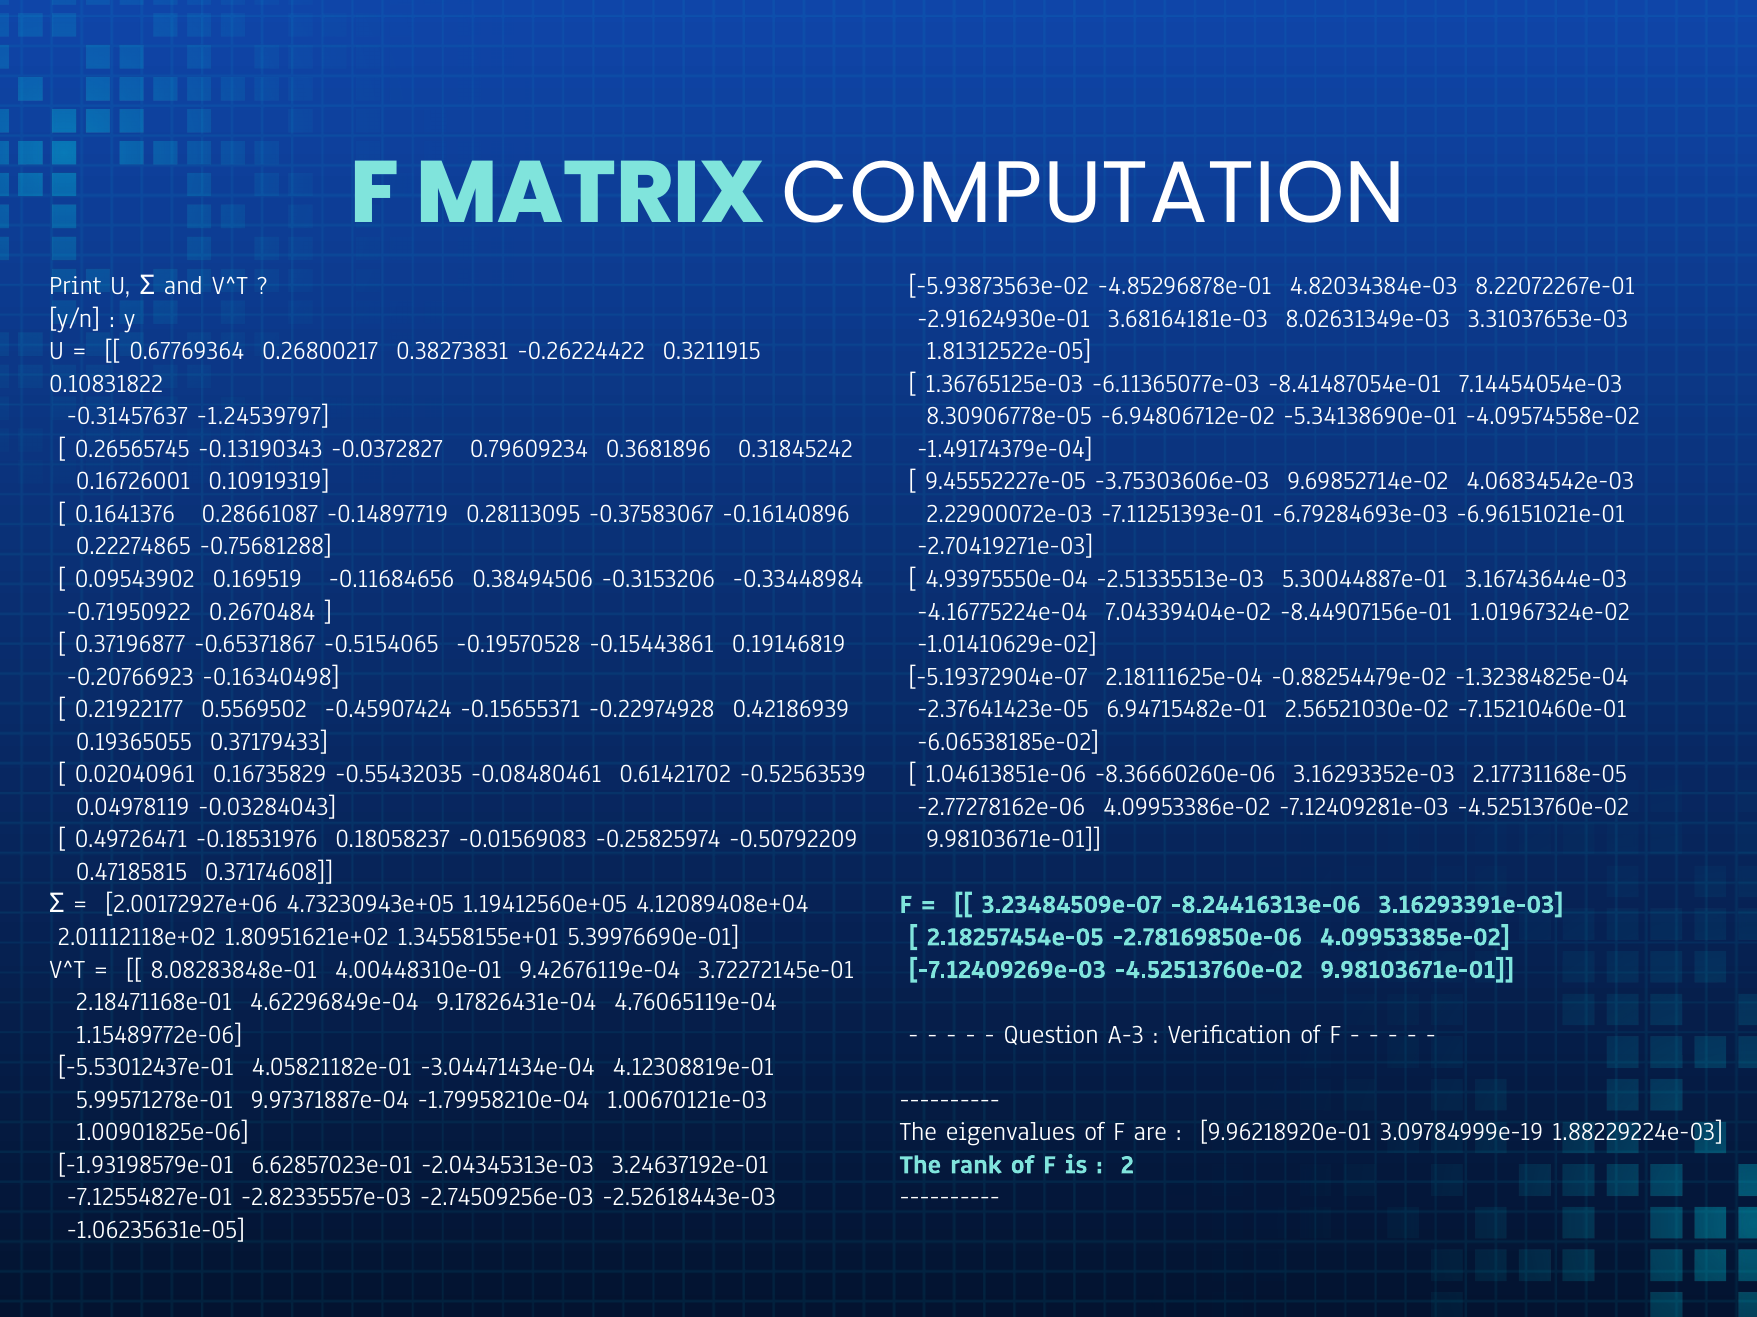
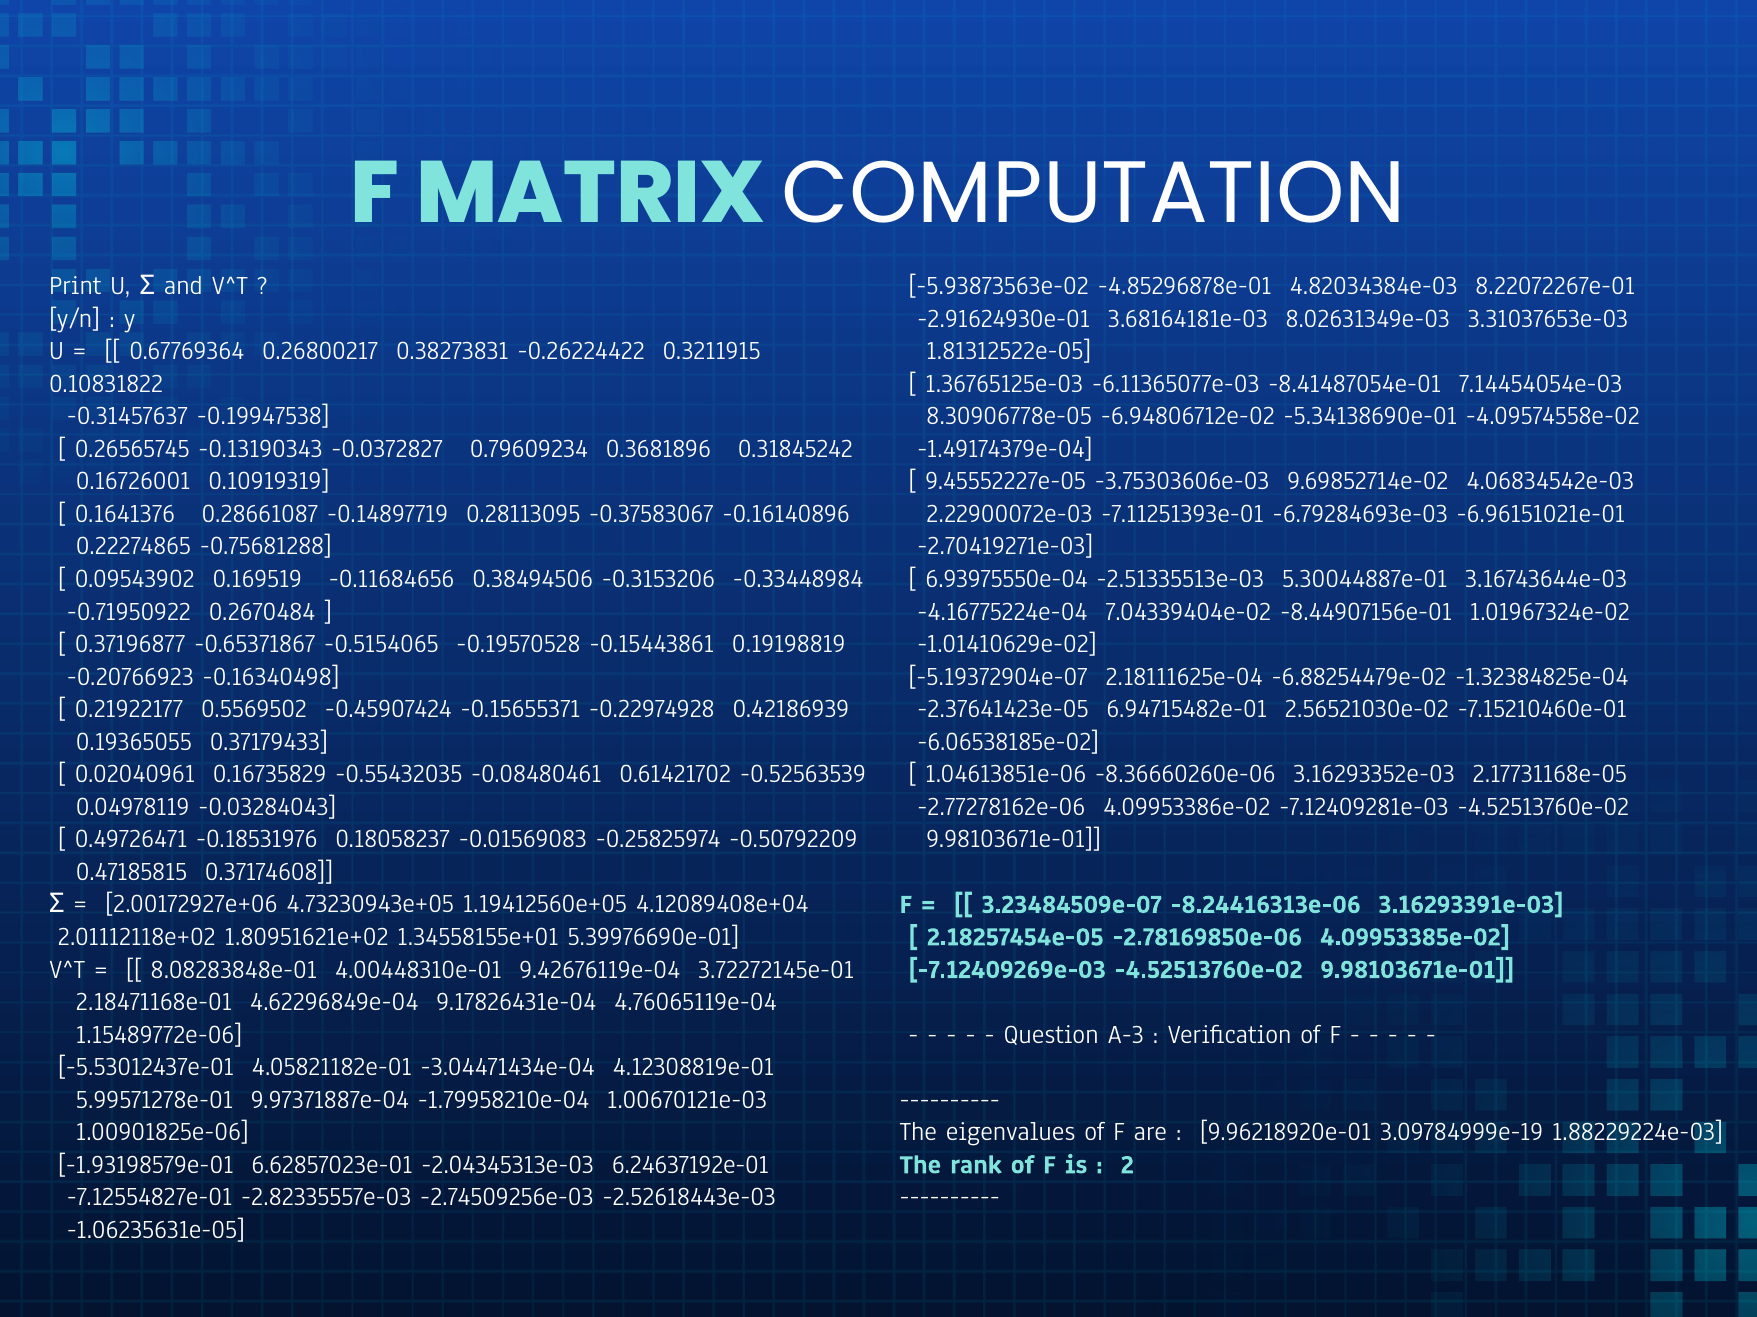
-1.24539797: -1.24539797 -> -0.19947538
4.93975550e-04: 4.93975550e-04 -> 6.93975550e-04
0.19146819: 0.19146819 -> 0.19198819
-0.88254479e-02: -0.88254479e-02 -> -6.88254479e-02
3.24637192e-01: 3.24637192e-01 -> 6.24637192e-01
